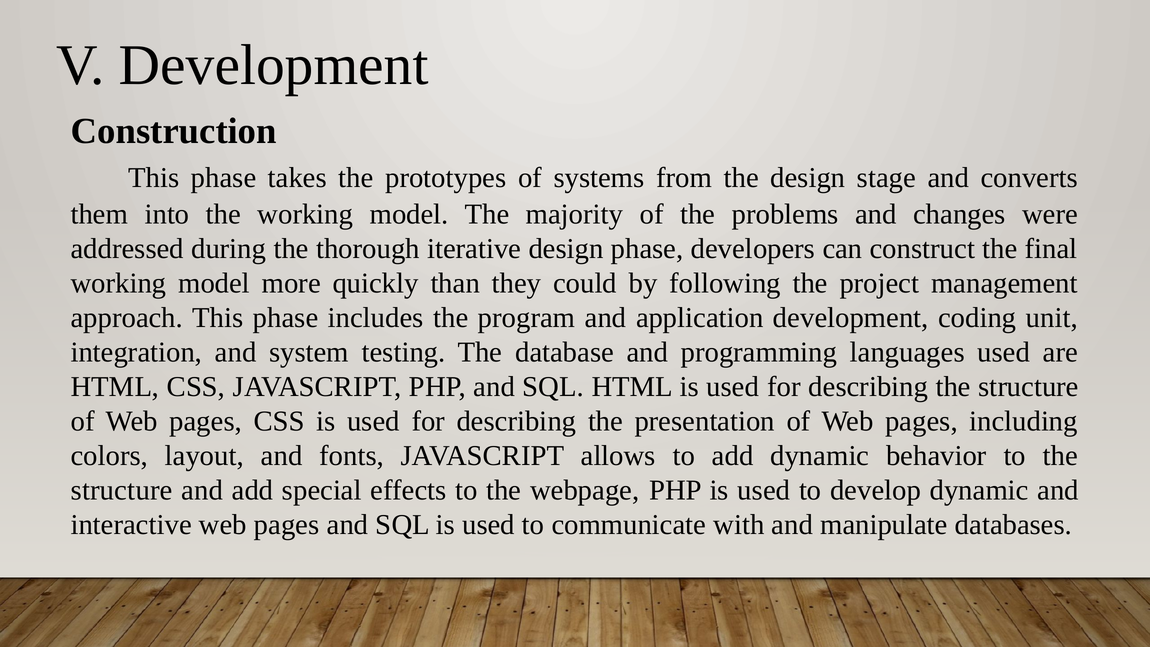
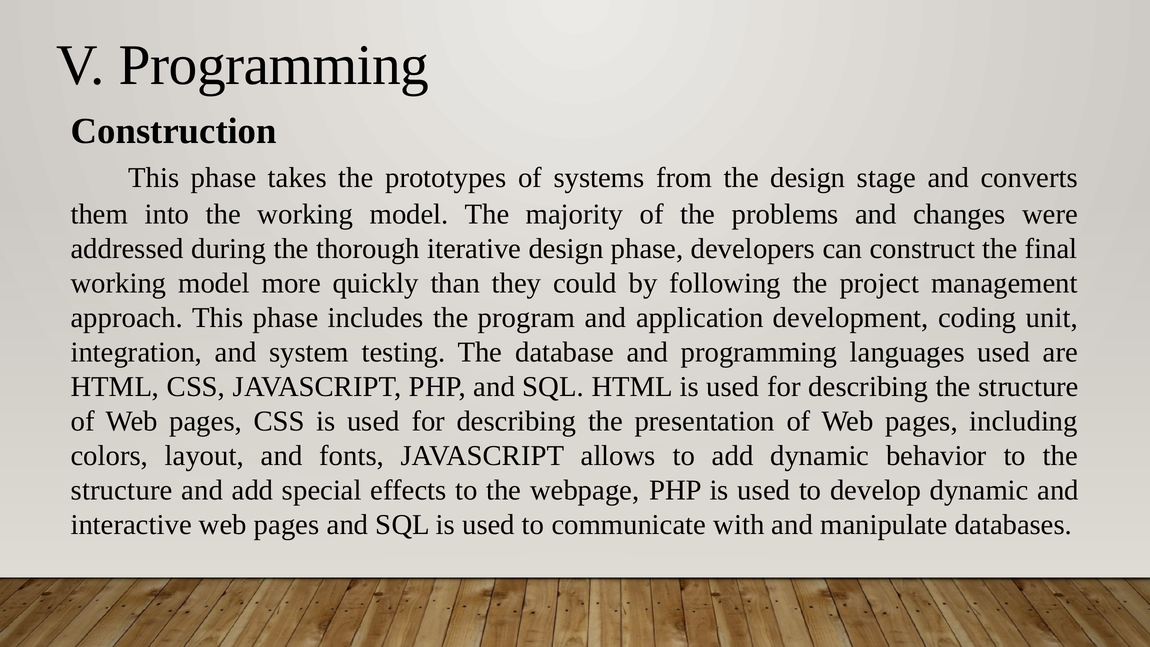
V Development: Development -> Programming
